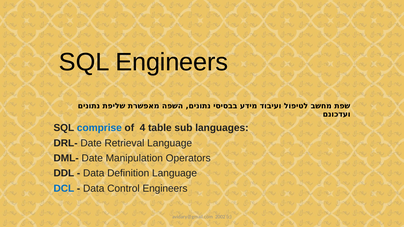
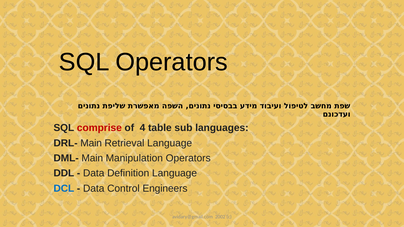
SQL Engineers: Engineers -> Operators
comprise colour: blue -> red
DRL- Date: Date -> Main
DML- Date: Date -> Main
